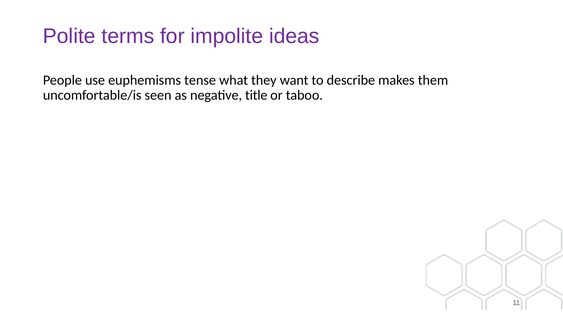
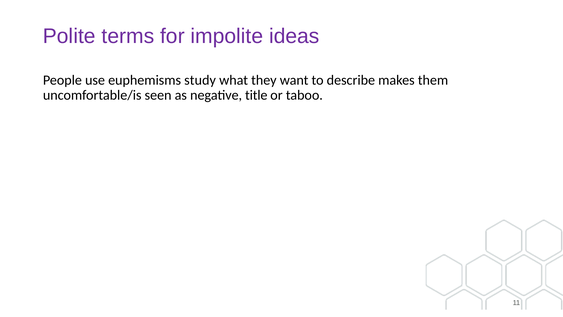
tense: tense -> study
